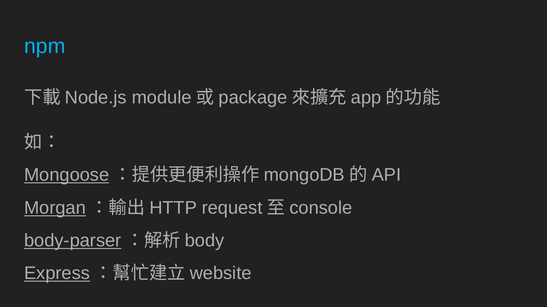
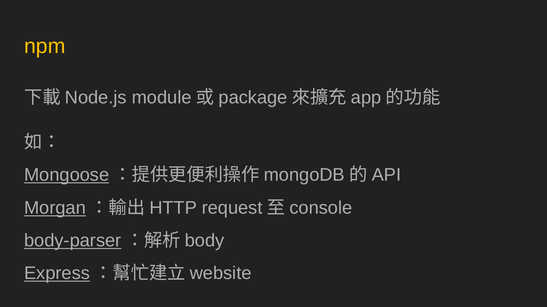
npm colour: light blue -> yellow
